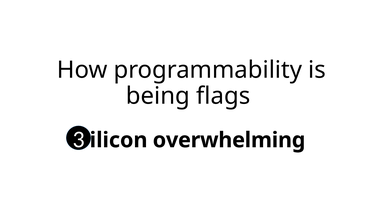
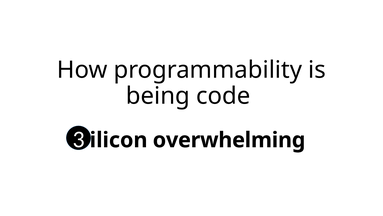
flags: flags -> code
